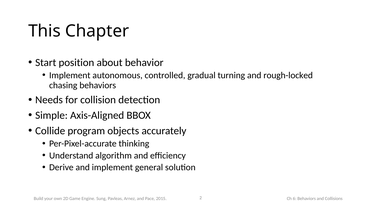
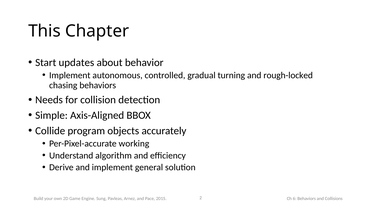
position: position -> updates
thinking: thinking -> working
